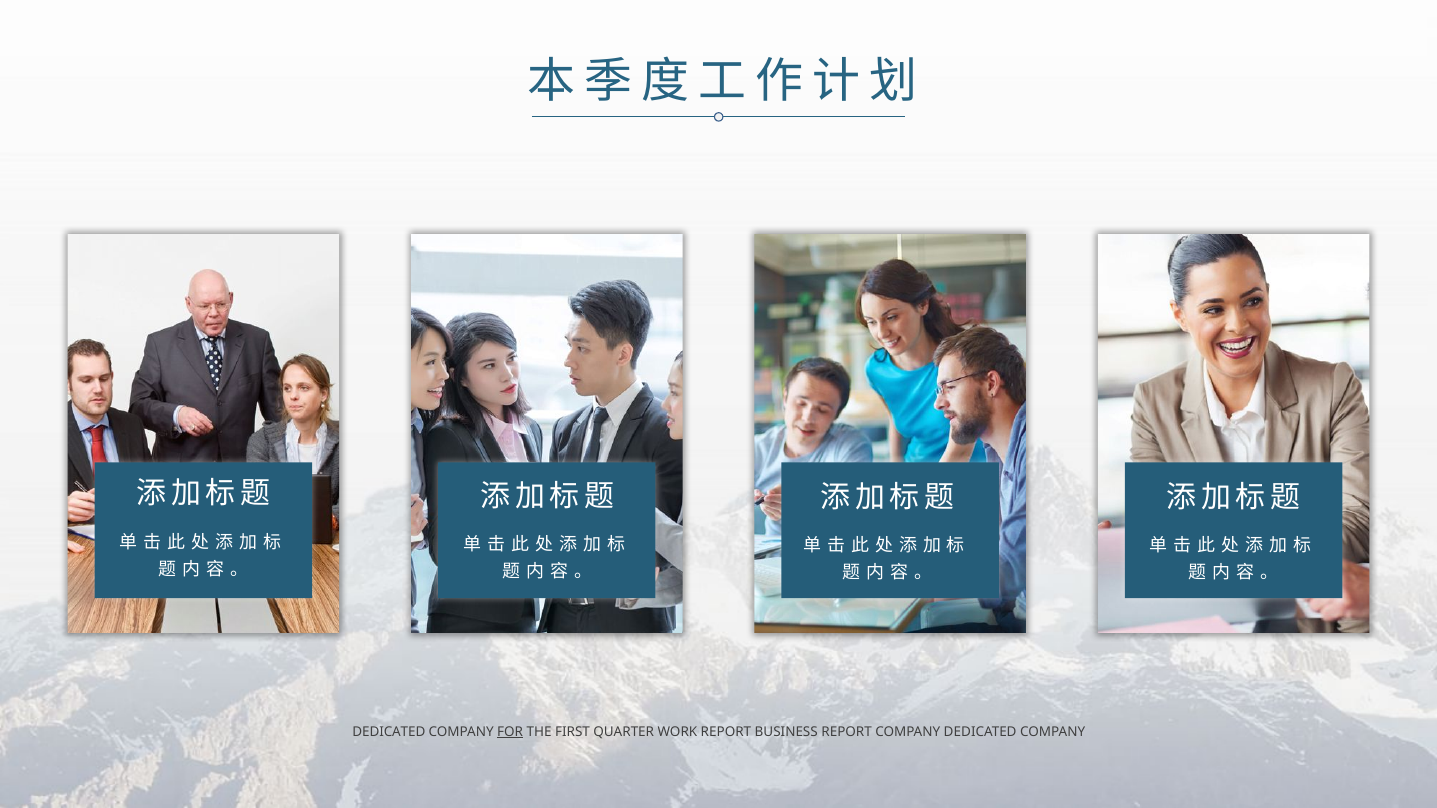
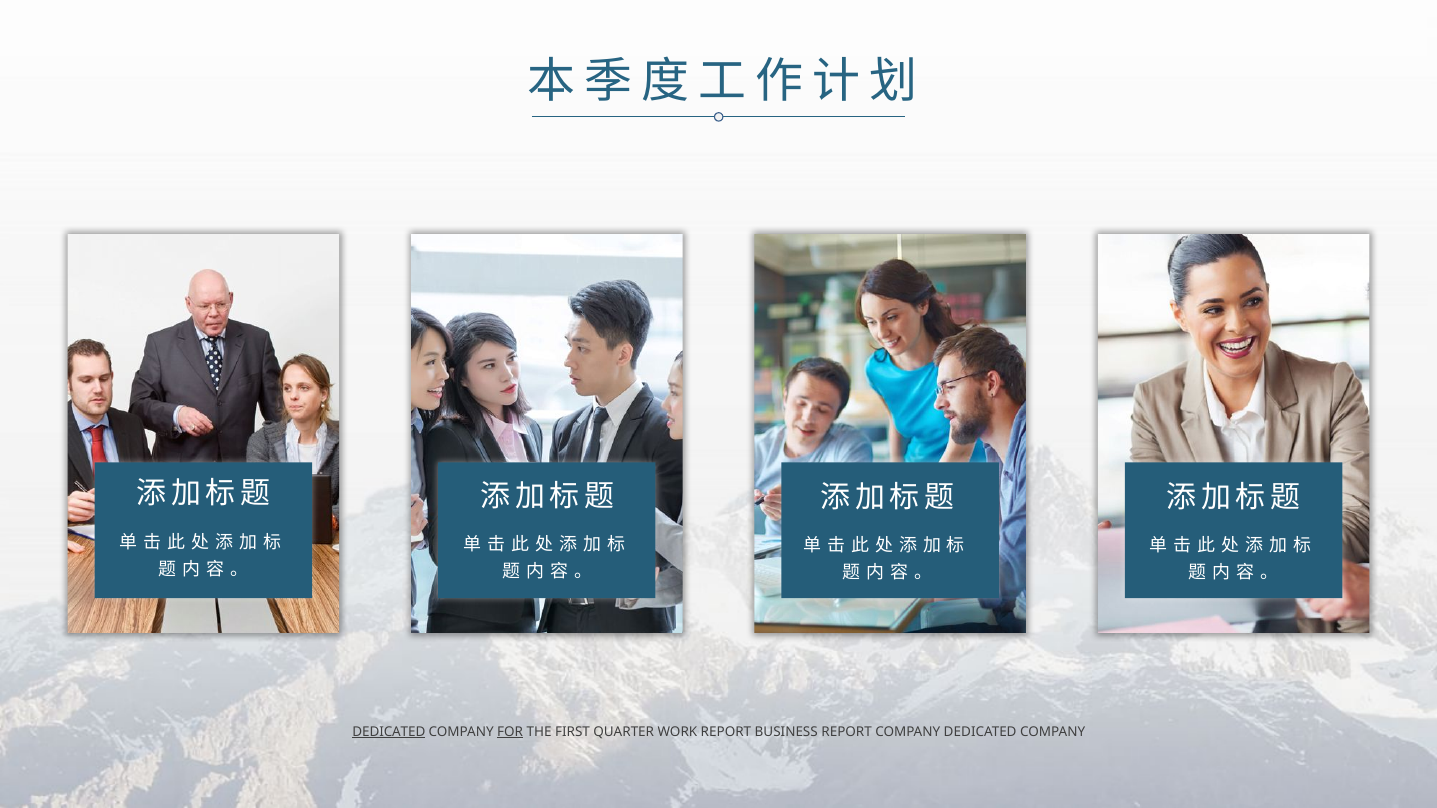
DEDICATED at (389, 732) underline: none -> present
